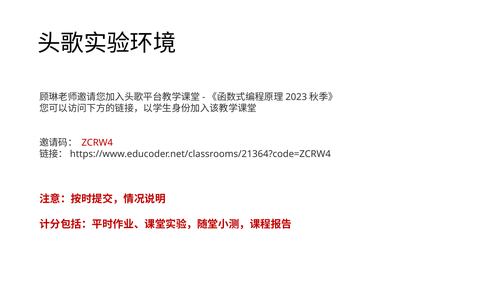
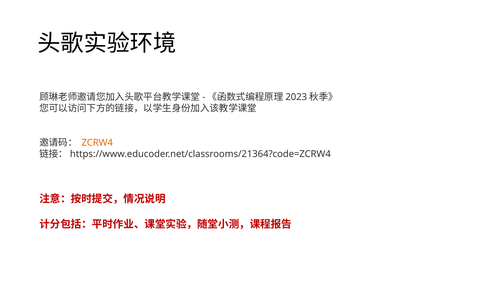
ZCRW4 colour: red -> orange
